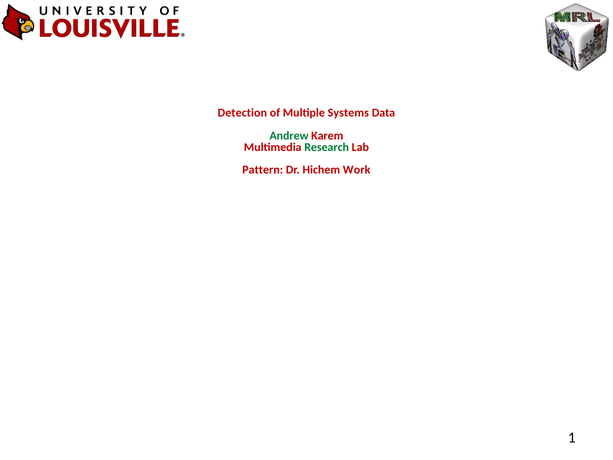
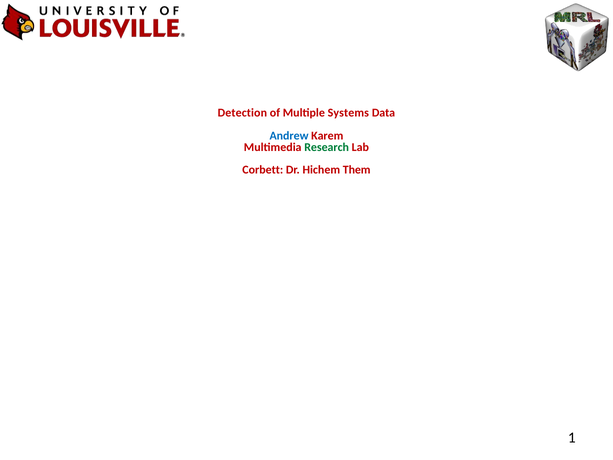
Andrew colour: green -> blue
Pattern: Pattern -> Corbett
Work: Work -> Them
